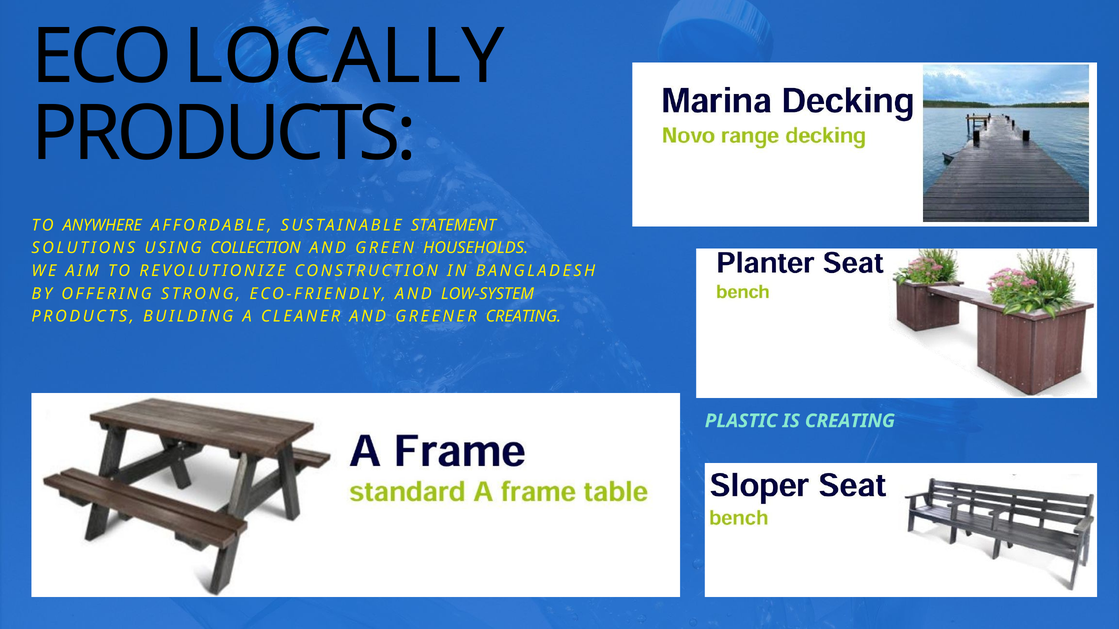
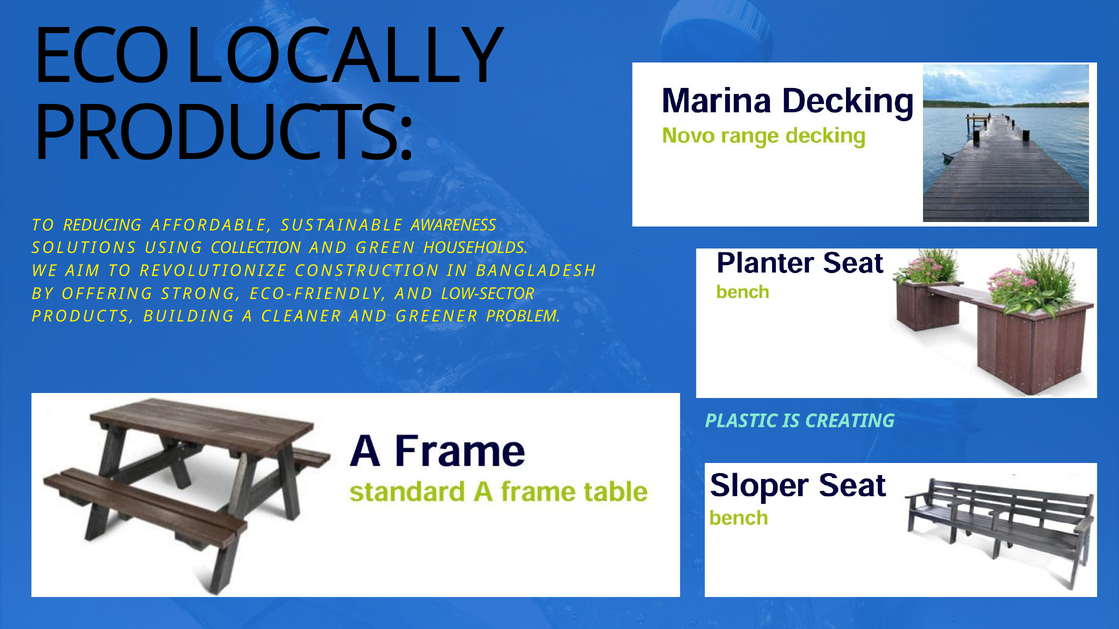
ANYWHERE: ANYWHERE -> REDUCING
STATEMENT: STATEMENT -> AWARENESS
LOW-SYSTEM: LOW-SYSTEM -> LOW-SECTOR
GREENER CREATING: CREATING -> PROBLEM
